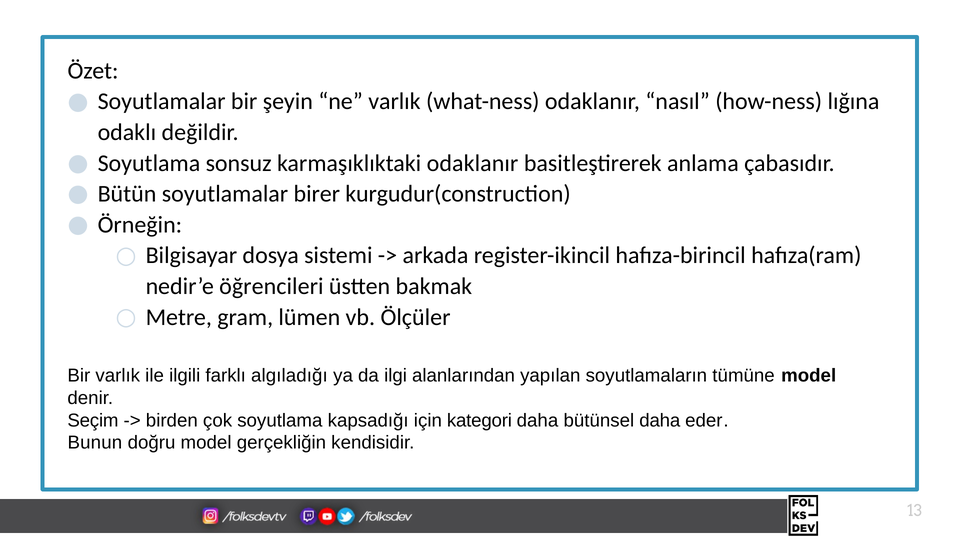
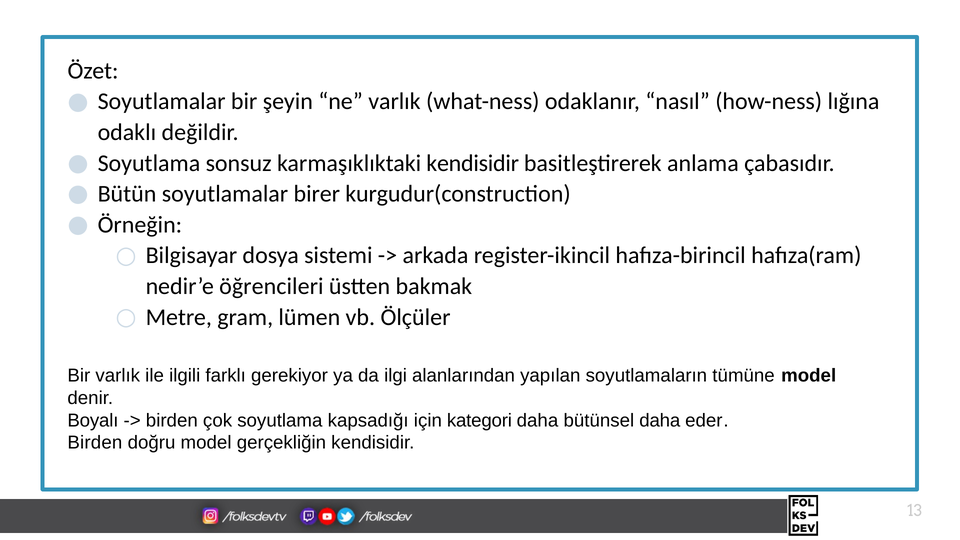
karmaşıklıktaki odaklanır: odaklanır -> kendisidir
algıladığı: algıladığı -> gerekiyor
Seçim: Seçim -> Boyalı
Bunun at (95, 443): Bunun -> Birden
